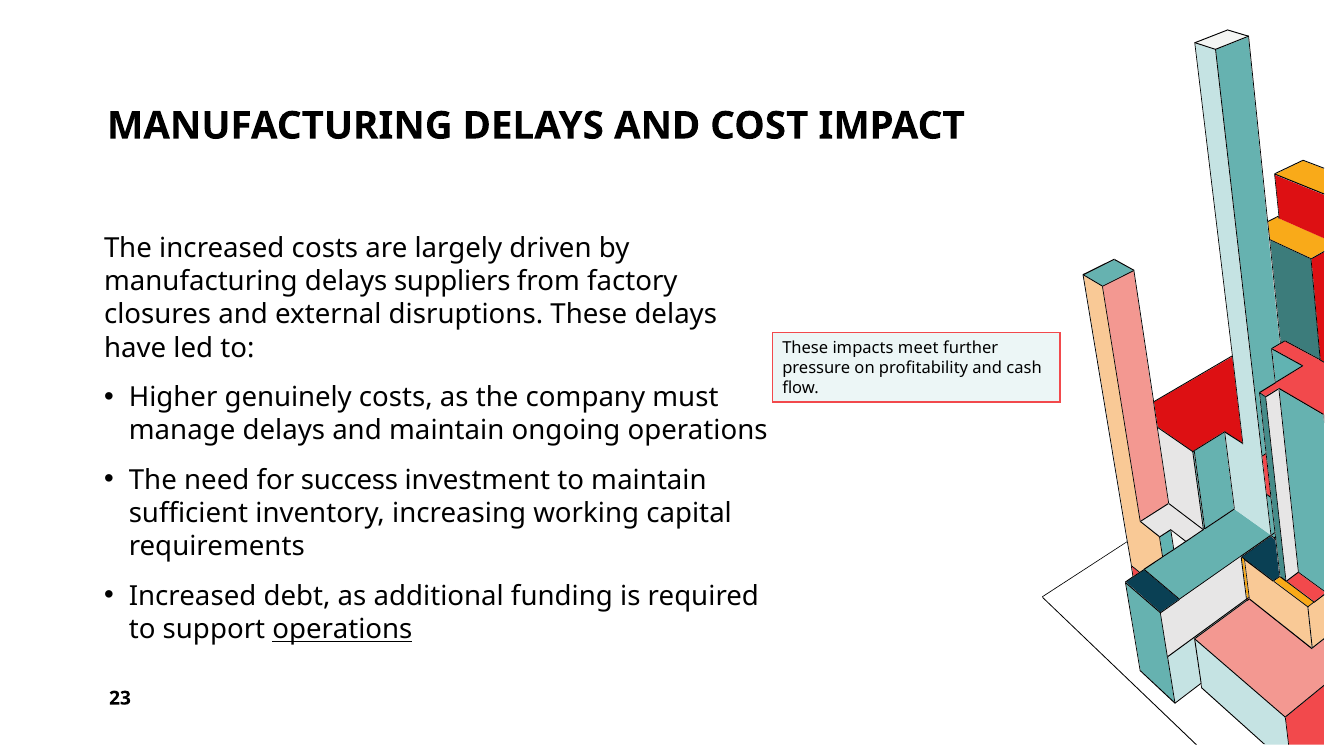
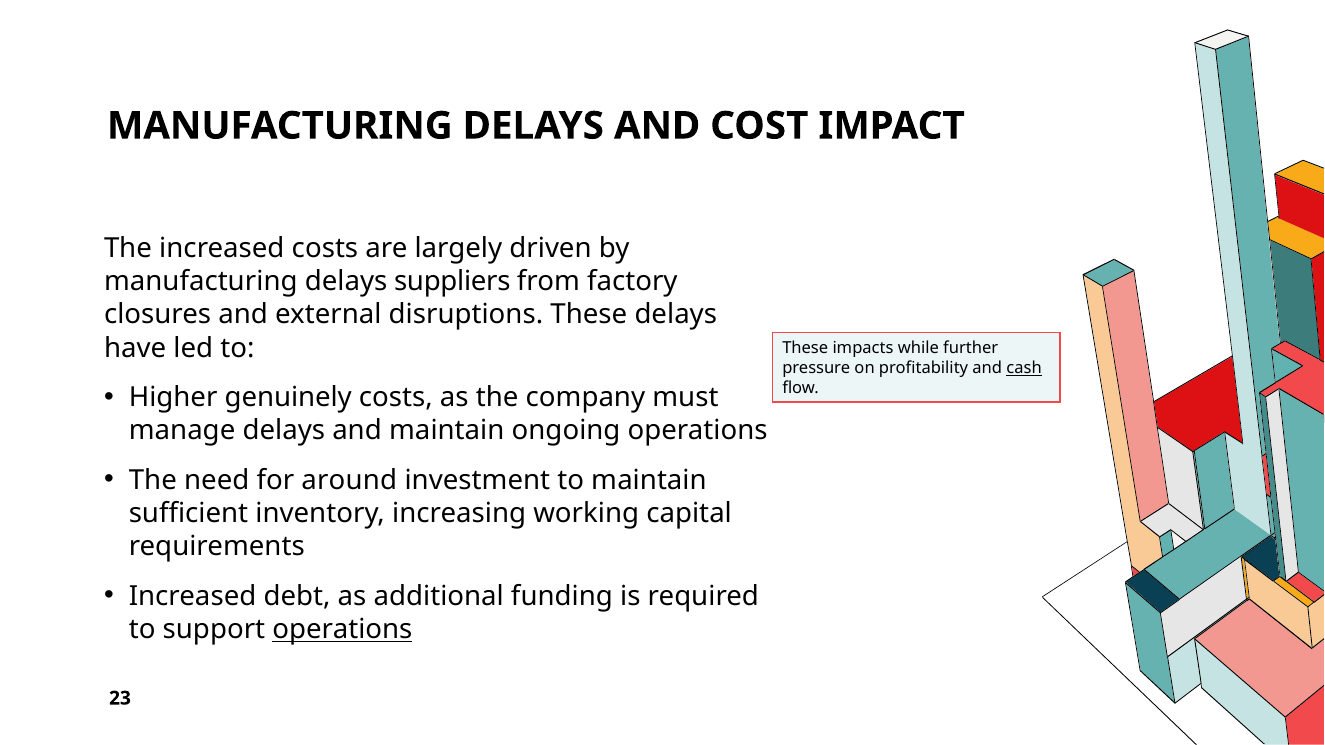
meet: meet -> while
cash underline: none -> present
success: success -> around
